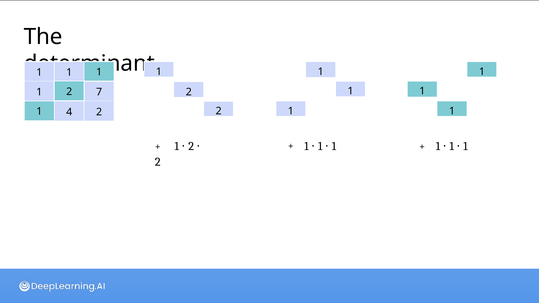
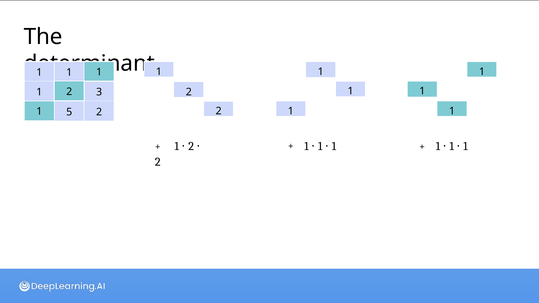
7: 7 -> 3
4: 4 -> 5
